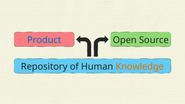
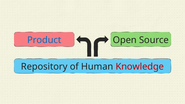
Knowledge colour: orange -> red
